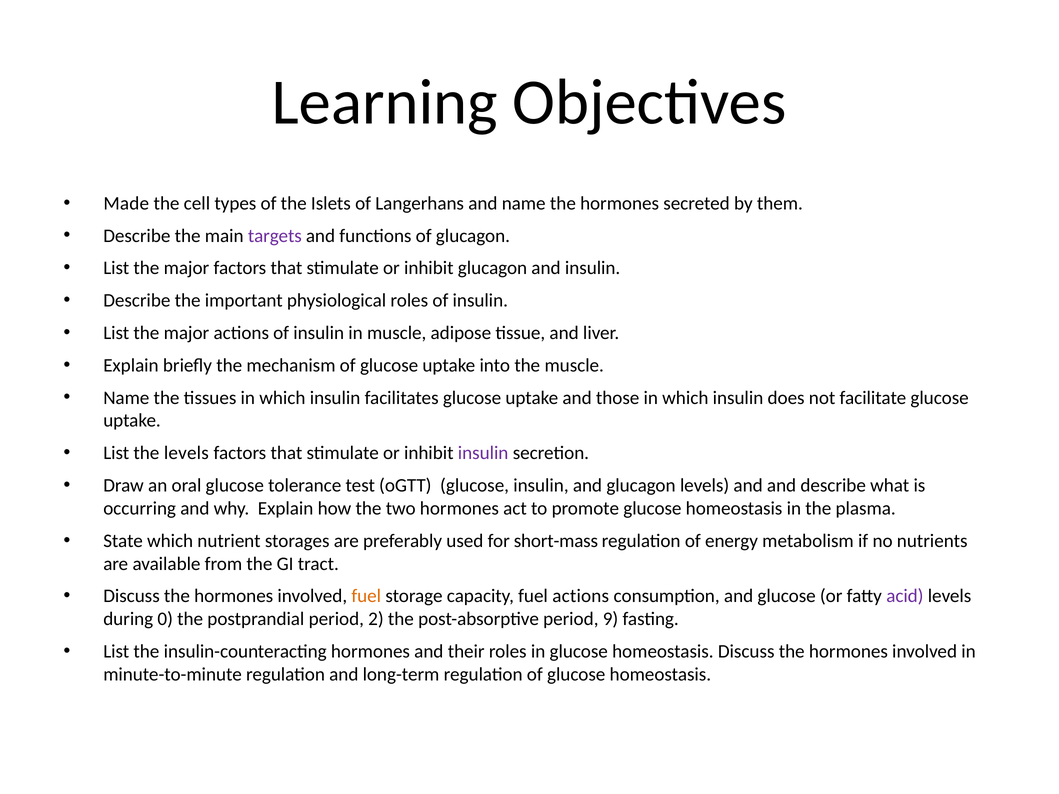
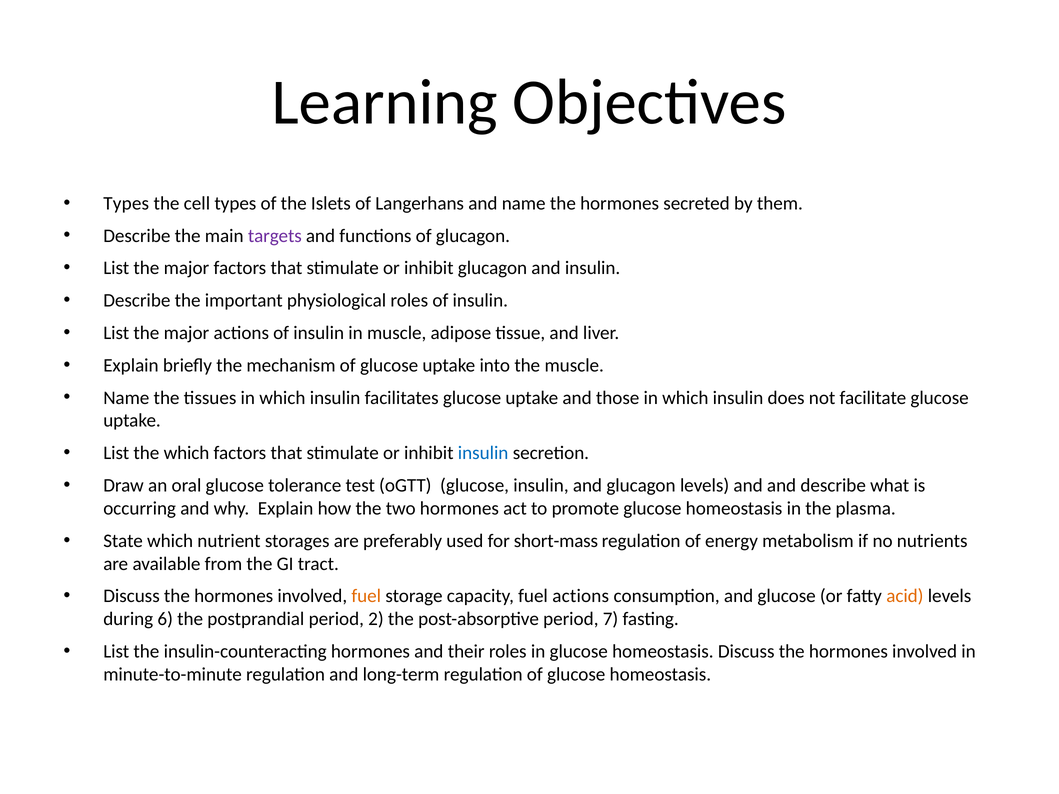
Made at (126, 203): Made -> Types
the levels: levels -> which
insulin at (483, 453) colour: purple -> blue
acid colour: purple -> orange
0: 0 -> 6
9: 9 -> 7
